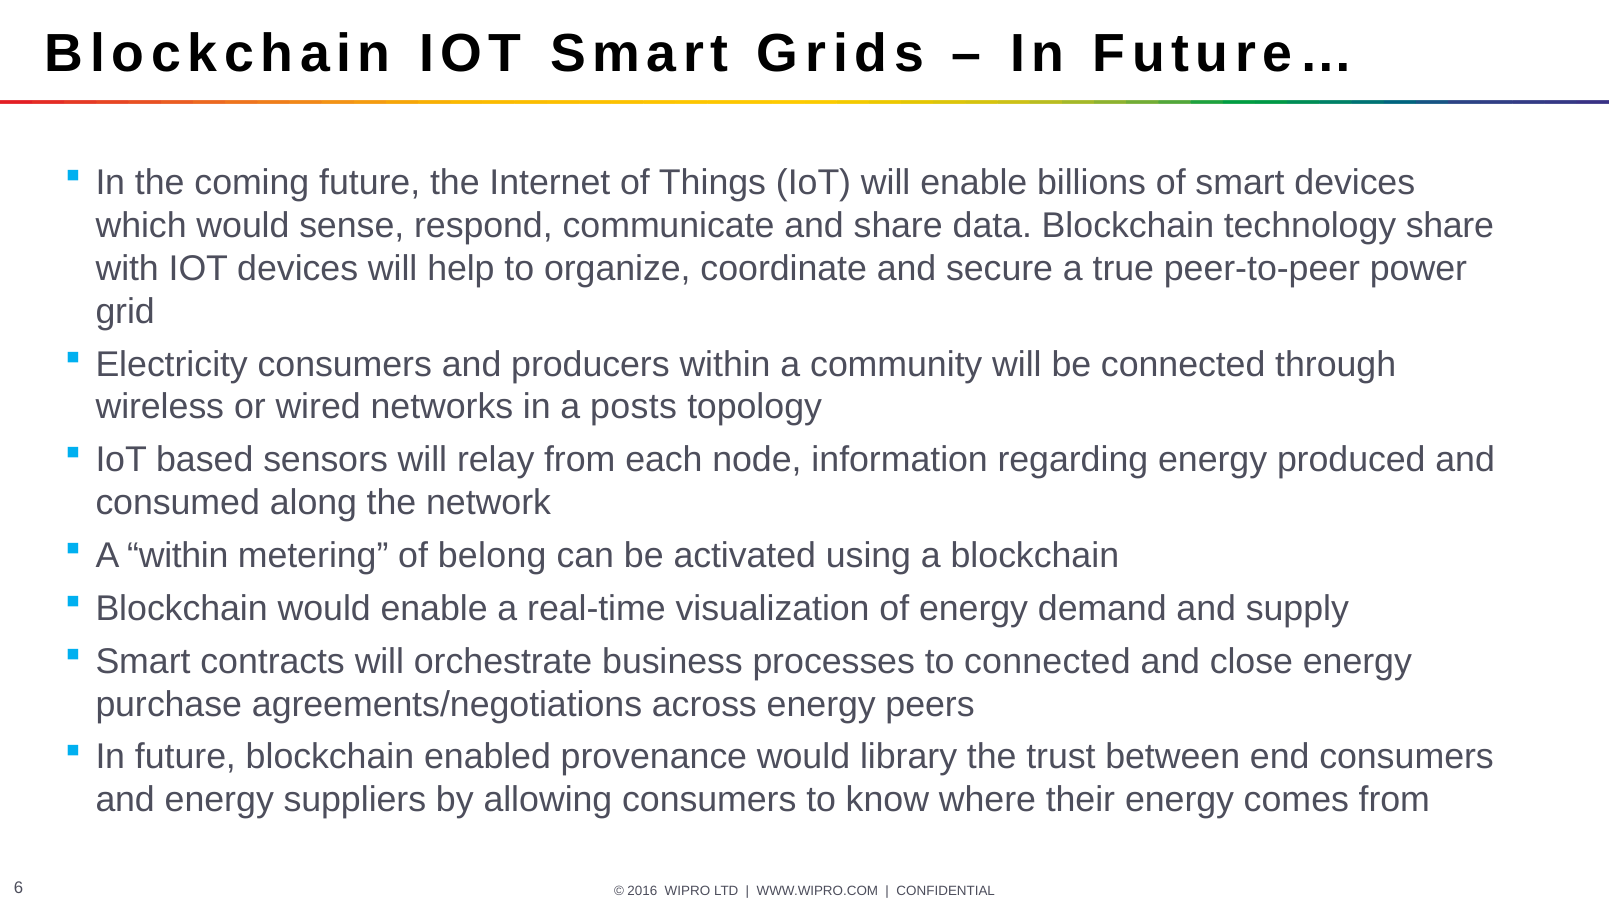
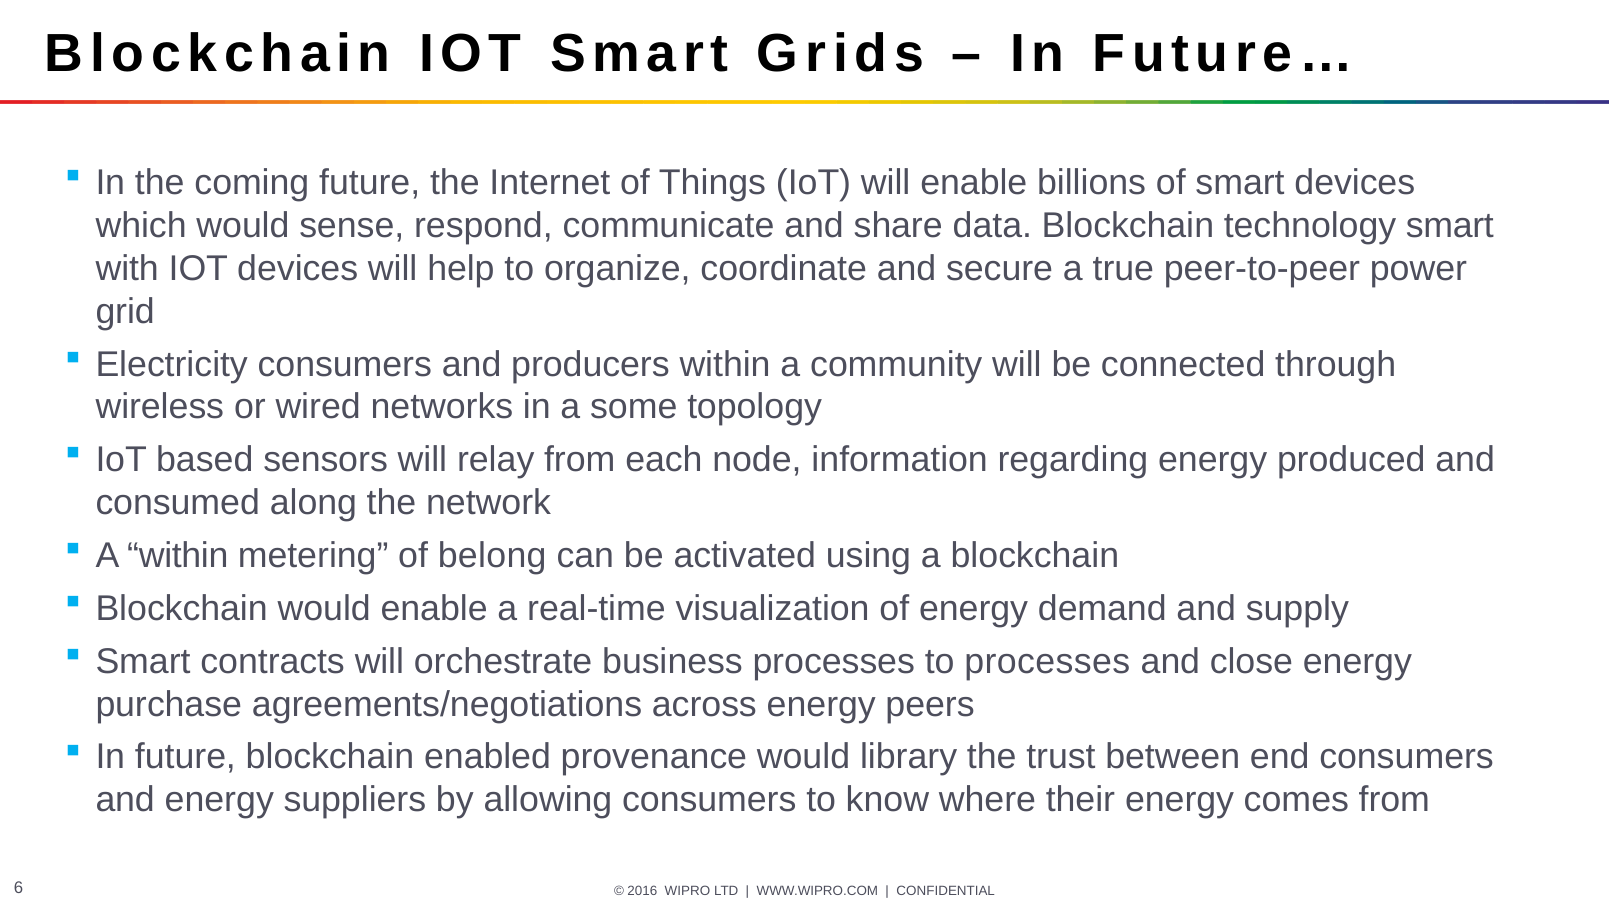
technology share: share -> smart
posts: posts -> some
to connected: connected -> processes
